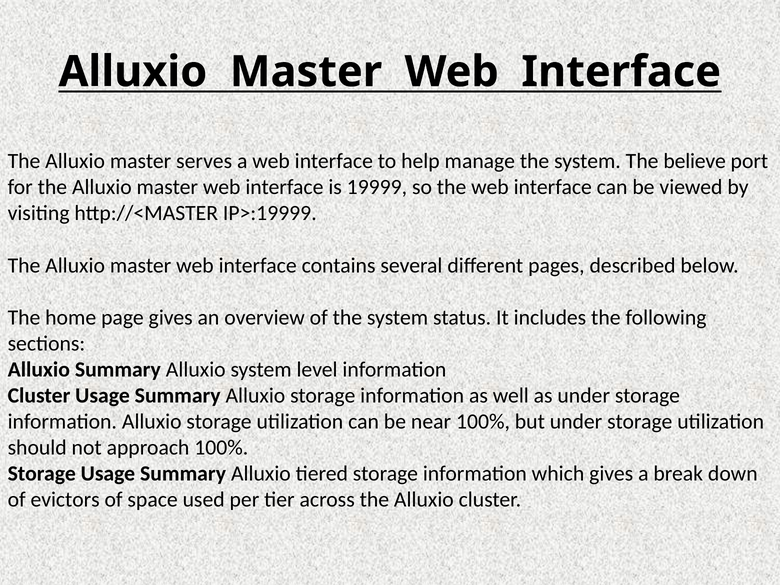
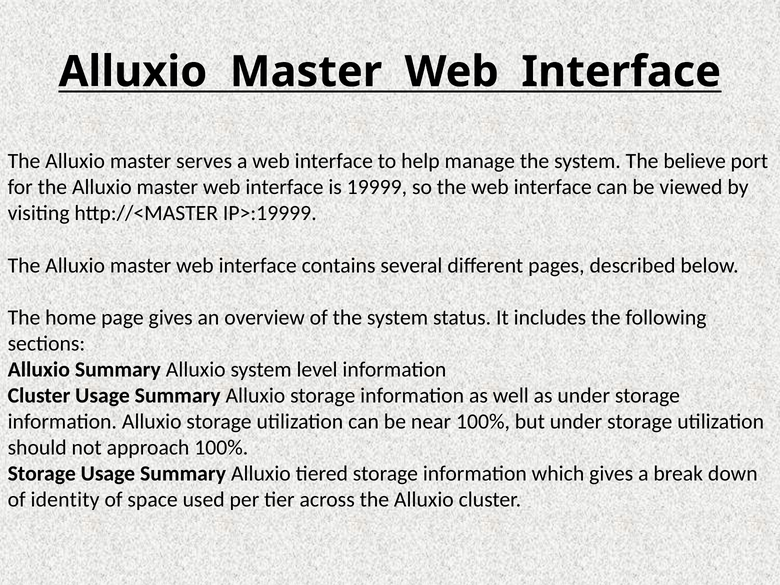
evictors: evictors -> identity
